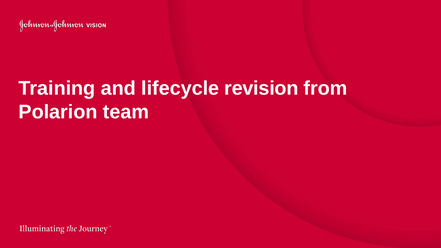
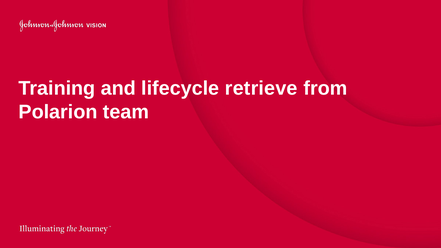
revision: revision -> retrieve
